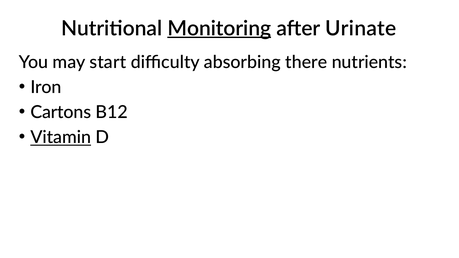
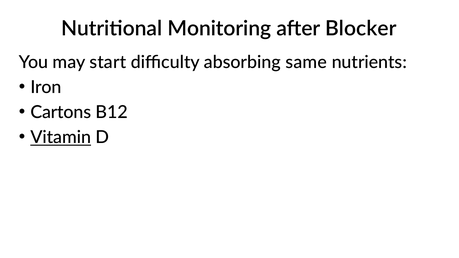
Monitoring underline: present -> none
Urinate: Urinate -> Blocker
there: there -> same
